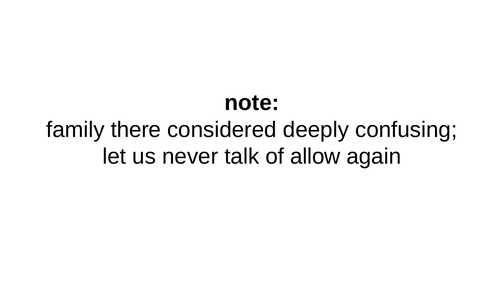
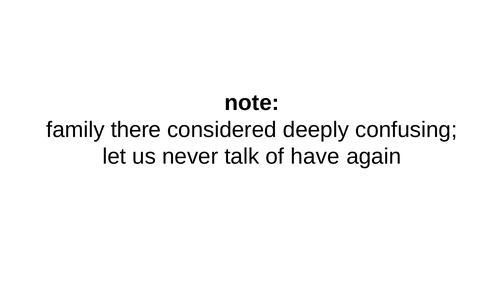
allow: allow -> have
